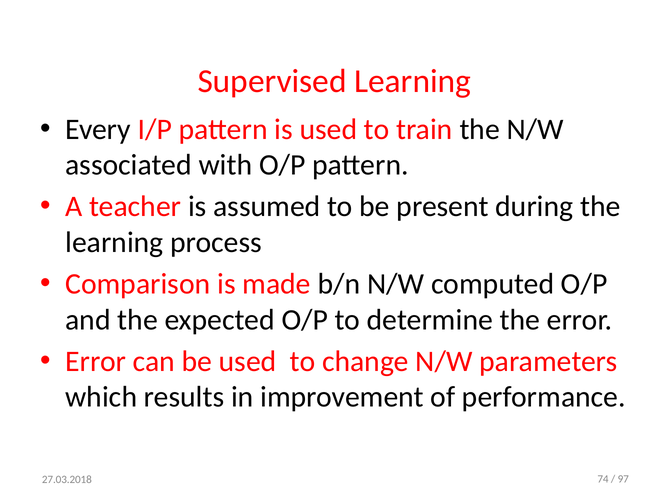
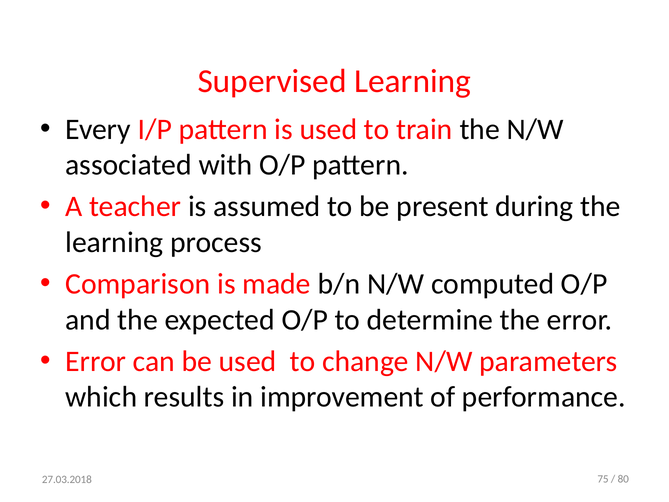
74: 74 -> 75
97: 97 -> 80
